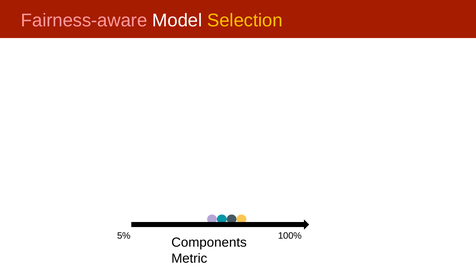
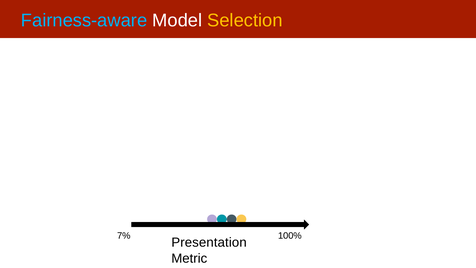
Fairness-aware colour: pink -> light blue
5%: 5% -> 7%
Components: Components -> Presentation
